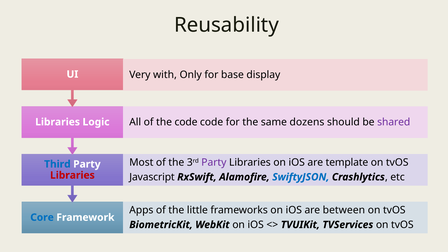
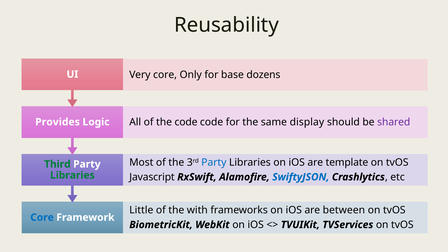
Very with: with -> core
display: display -> dozens
Libraries at (58, 122): Libraries -> Provides
dozens: dozens -> display
Party at (214, 162) colour: purple -> blue
Third colour: blue -> green
Libraries at (72, 175) colour: red -> green
Apps: Apps -> Little
little: little -> with
